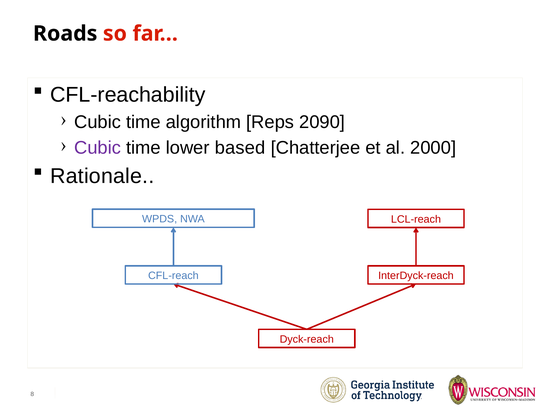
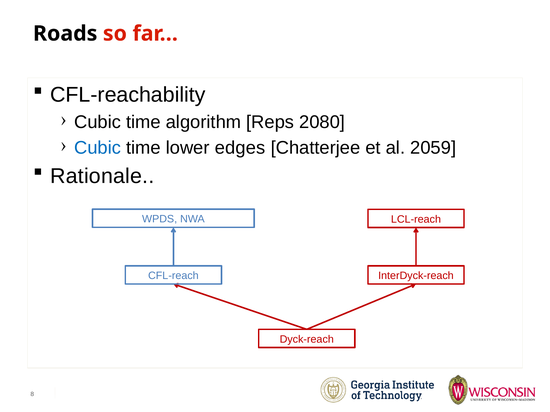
2090: 2090 -> 2080
Cubic at (98, 148) colour: purple -> blue
based: based -> edges
2000: 2000 -> 2059
